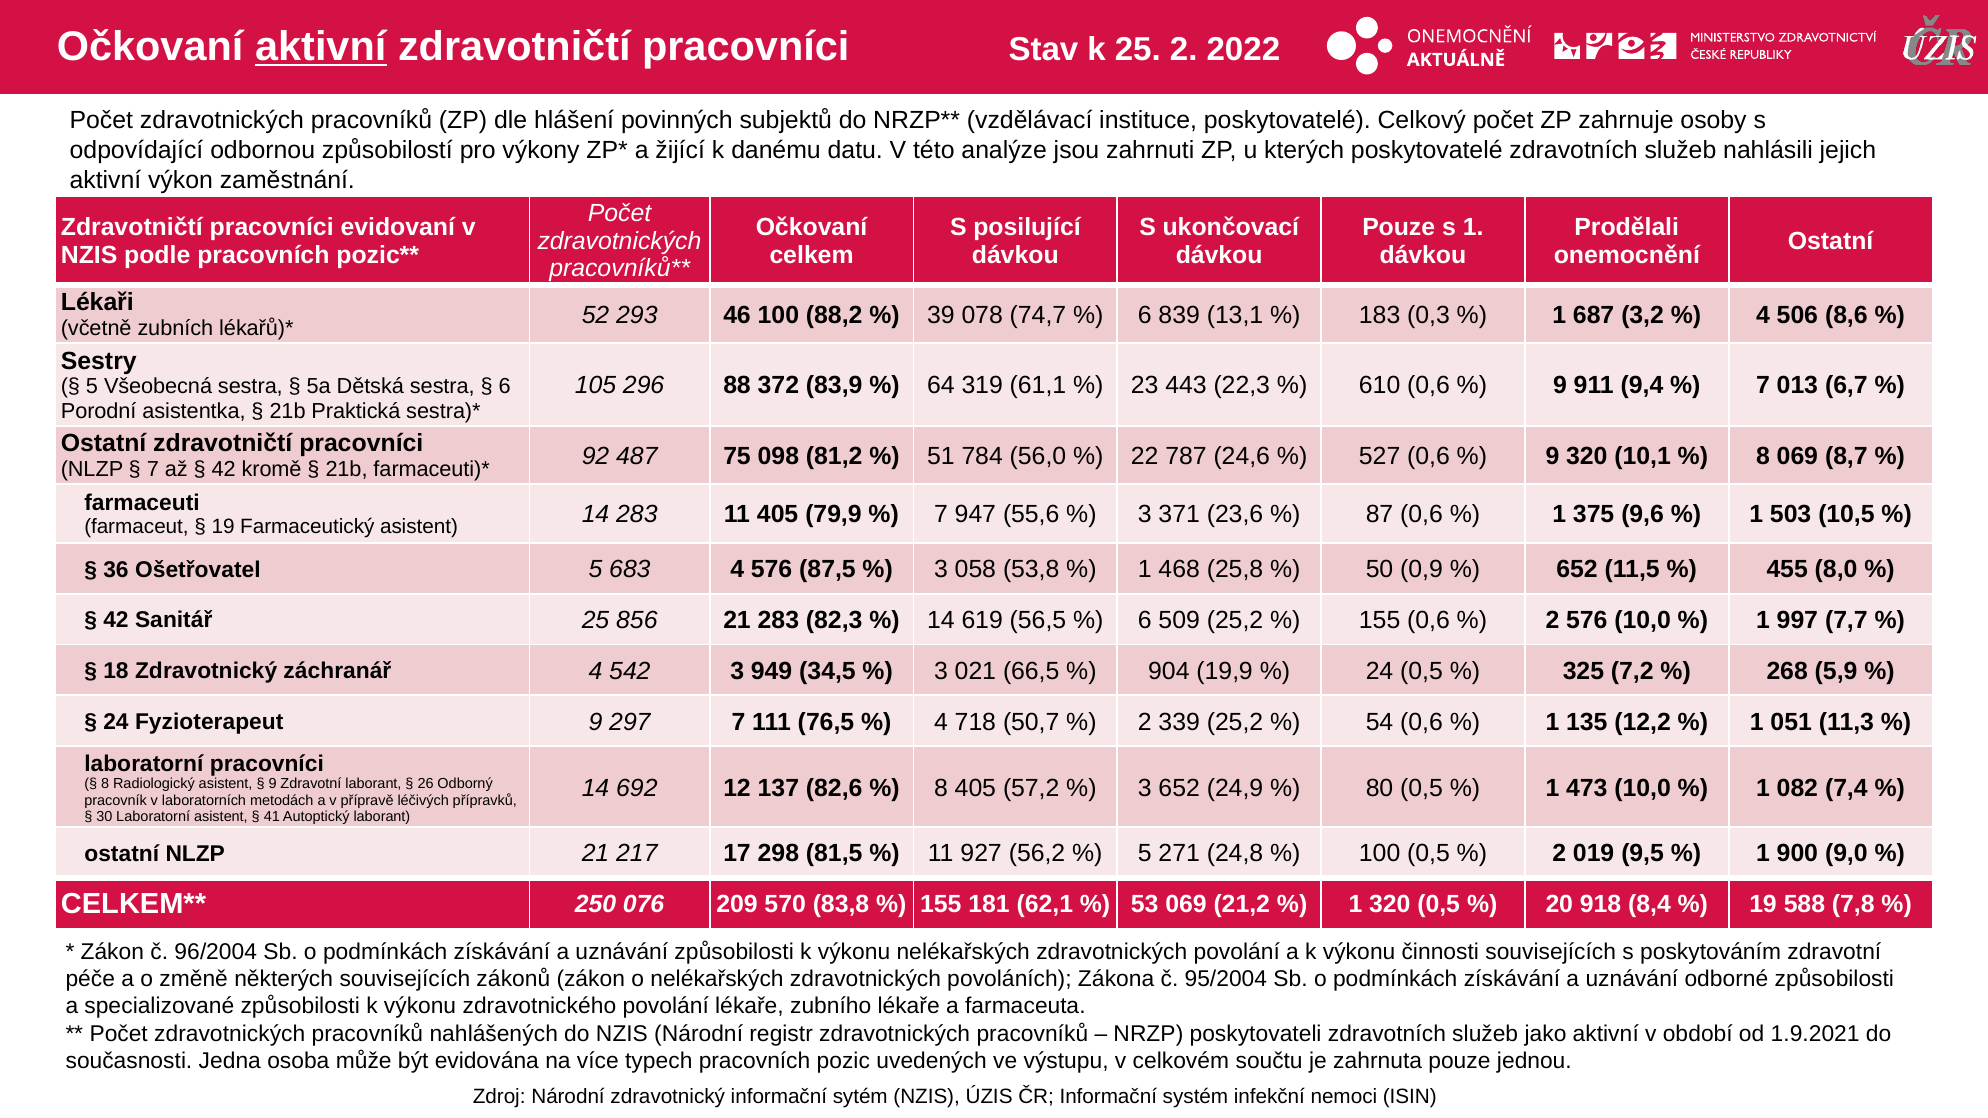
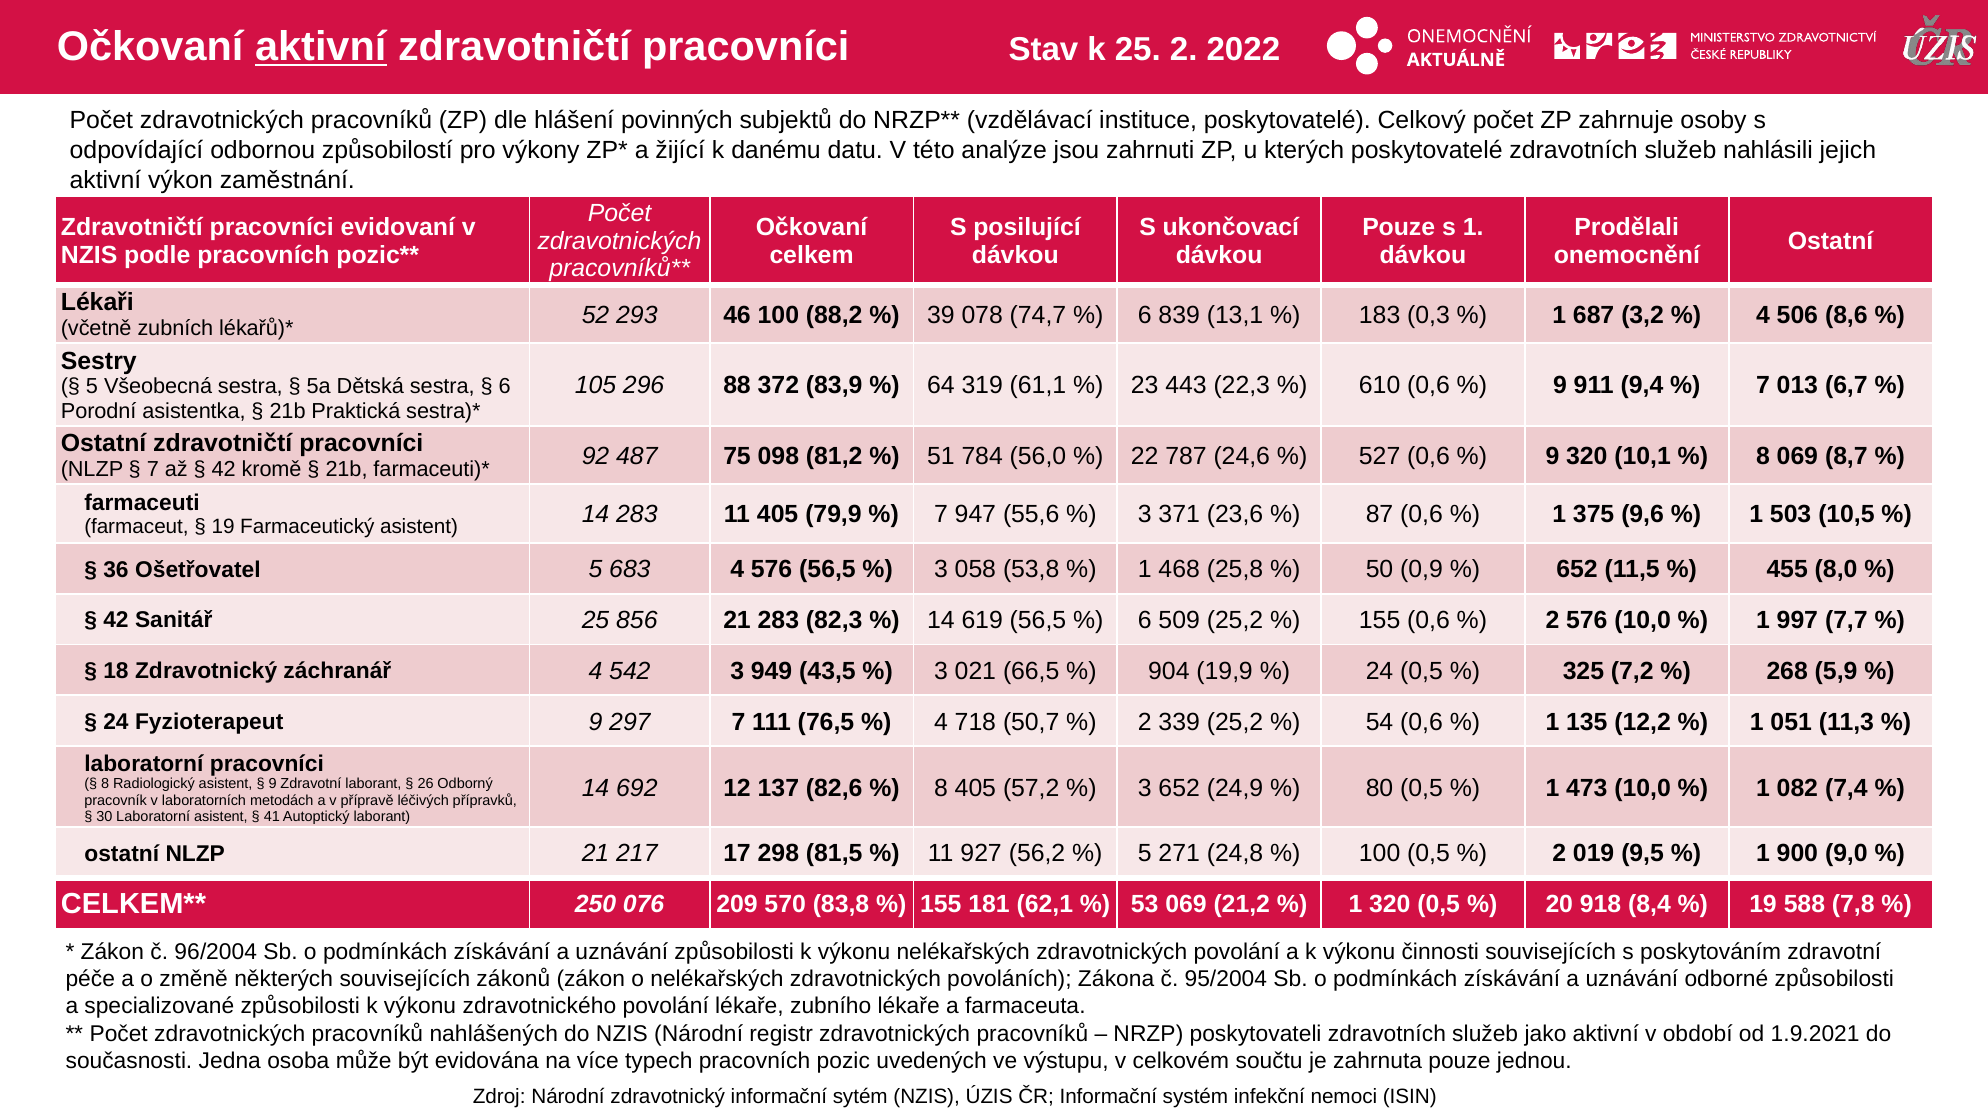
576 87,5: 87,5 -> 56,5
34,5: 34,5 -> 43,5
